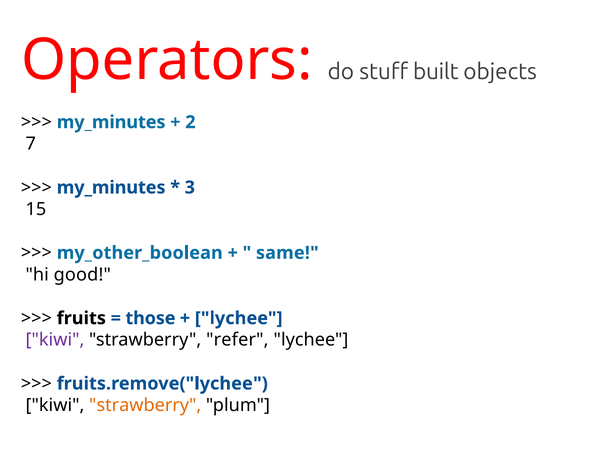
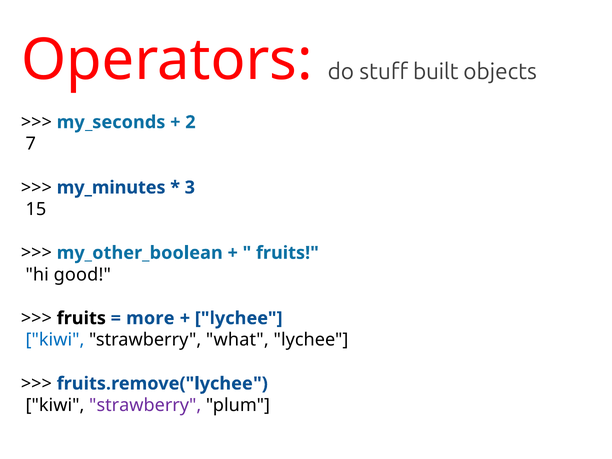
my_minutes at (111, 122): my_minutes -> my_seconds
same at (287, 253): same -> fruits
those: those -> more
kiwi at (55, 340) colour: purple -> blue
refer: refer -> what
strawberry at (145, 405) colour: orange -> purple
